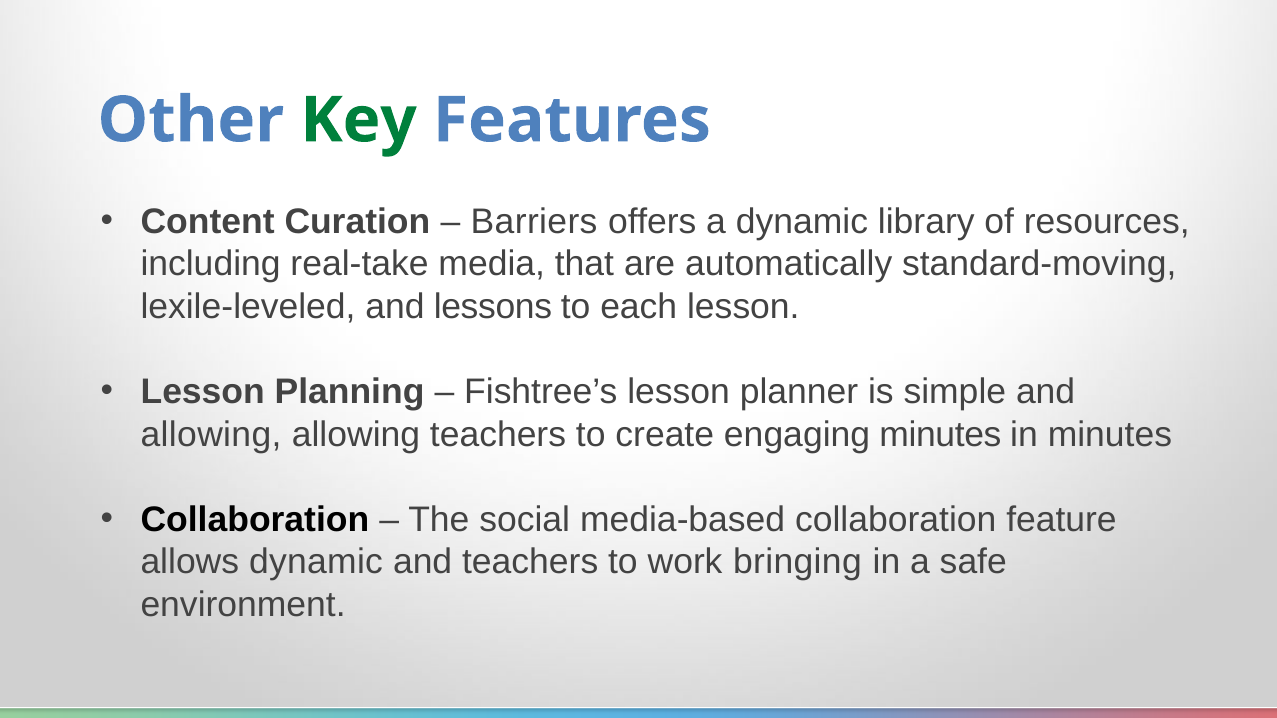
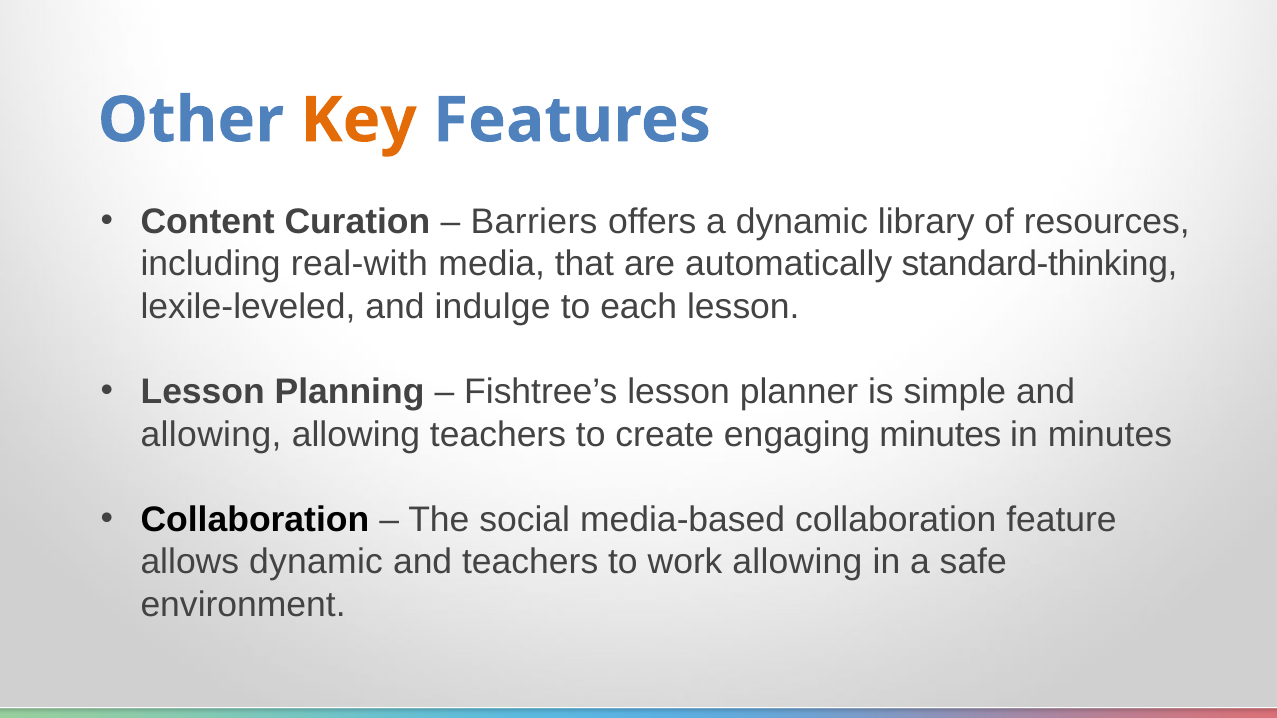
Key colour: green -> orange
real-take: real-take -> real-with
standard-moving: standard-moving -> standard-thinking
lessons: lessons -> indulge
work bringing: bringing -> allowing
